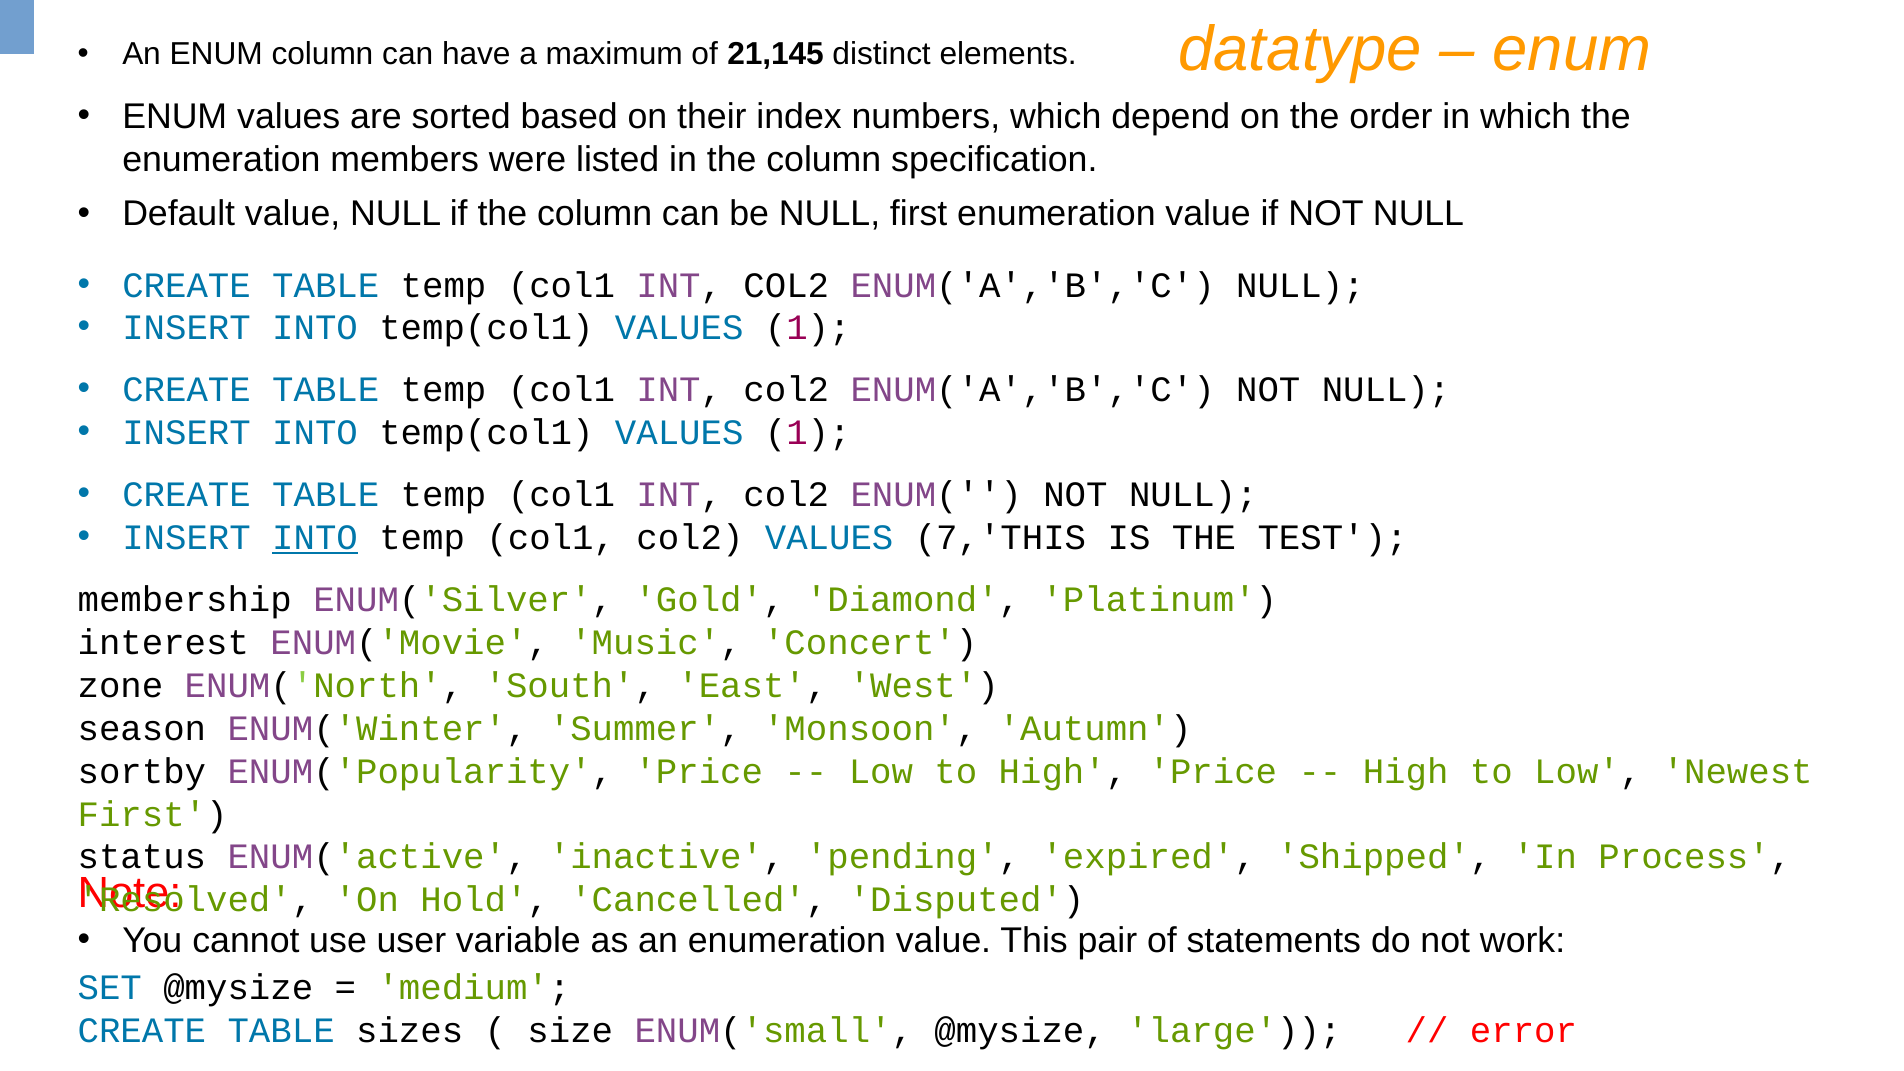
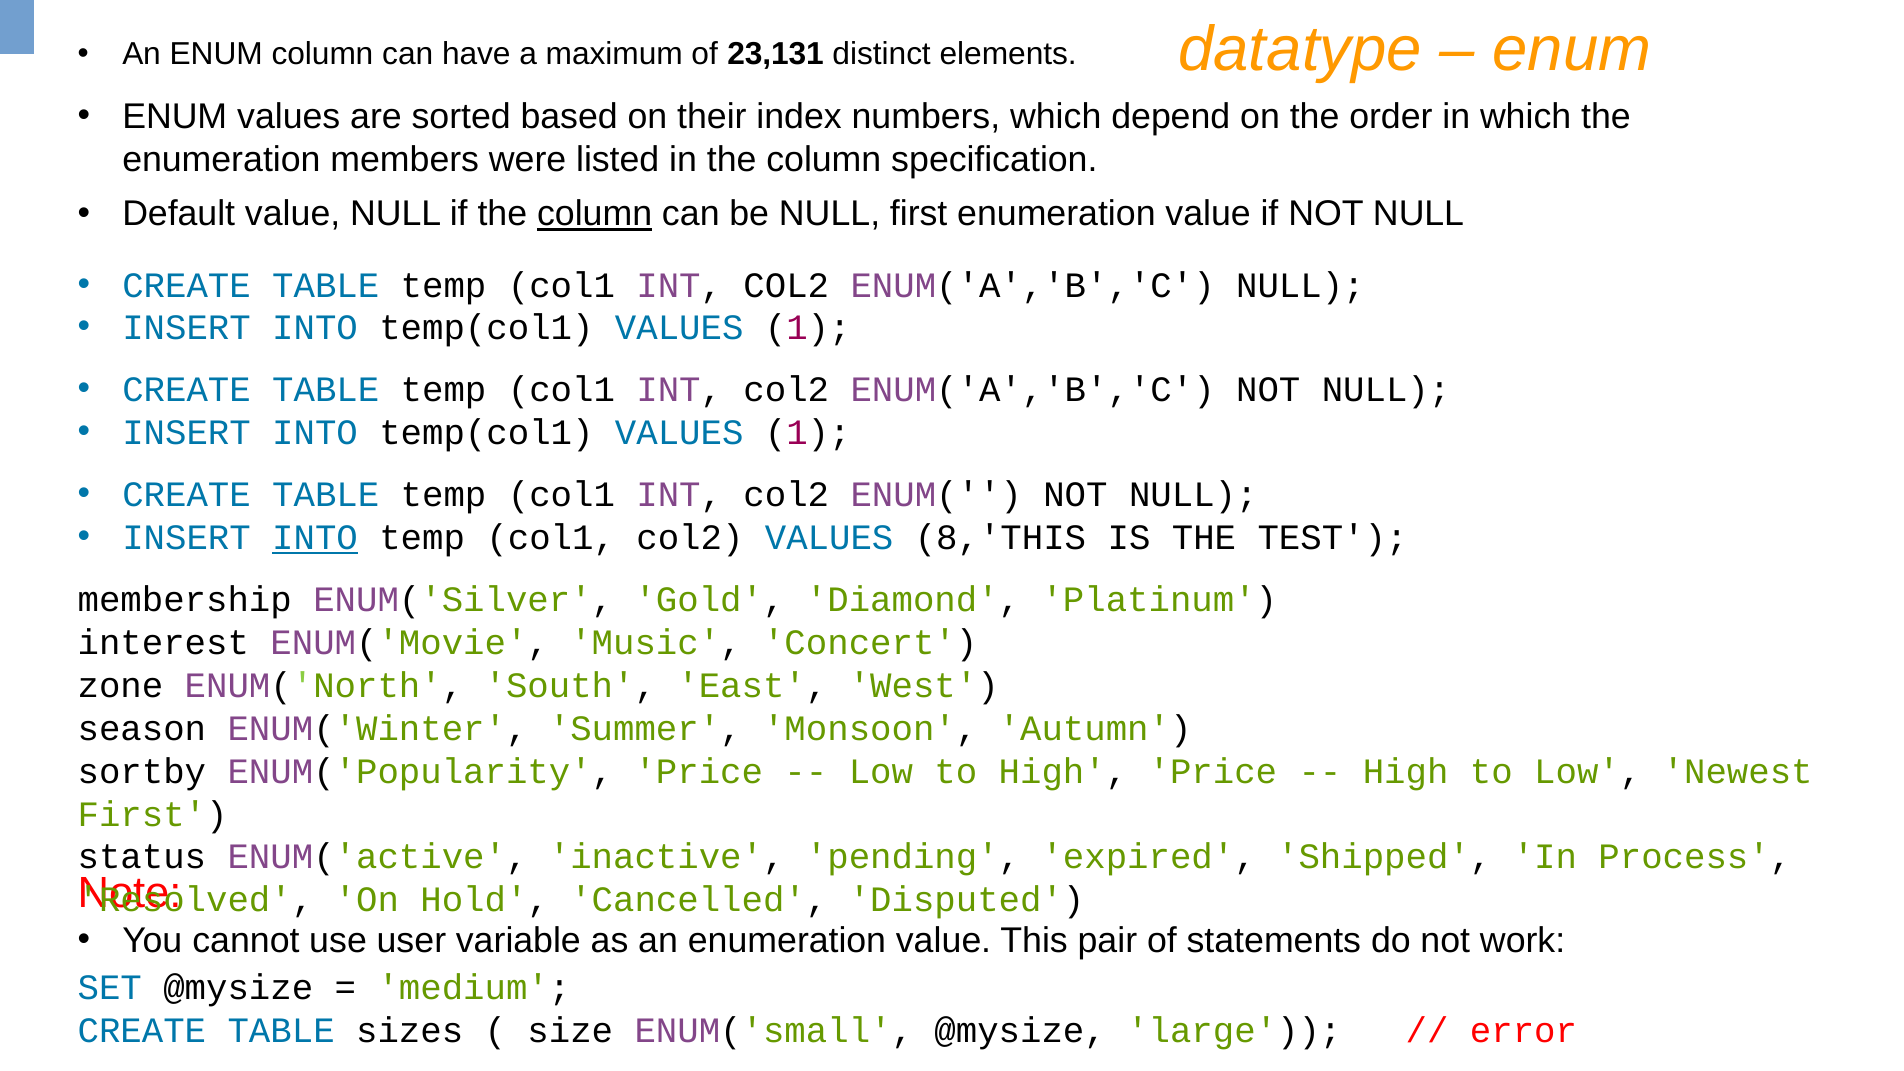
21,145: 21,145 -> 23,131
column at (595, 214) underline: none -> present
7,'THIS: 7,'THIS -> 8,'THIS
